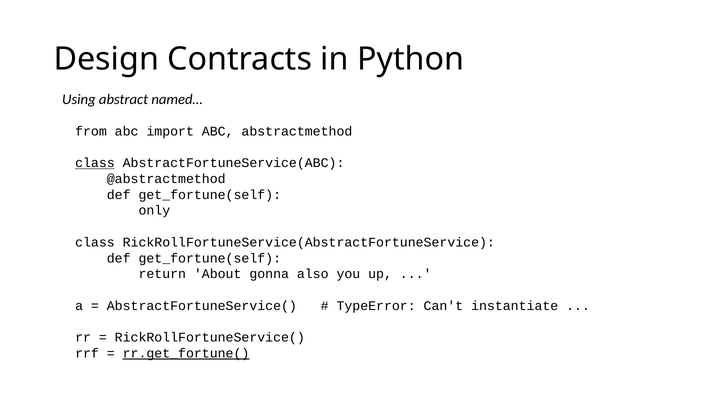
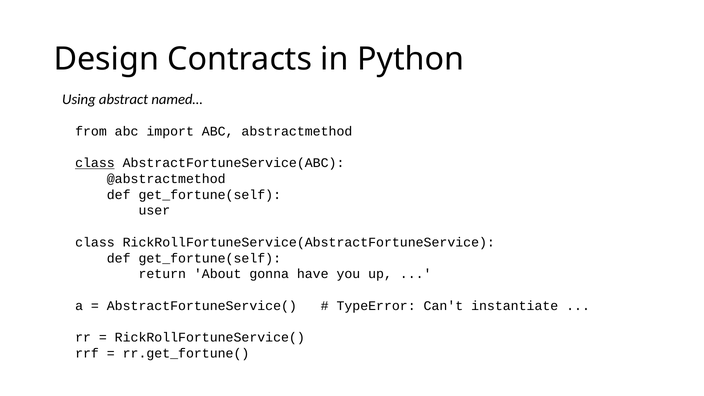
only: only -> user
also: also -> have
rr.get_fortune( underline: present -> none
